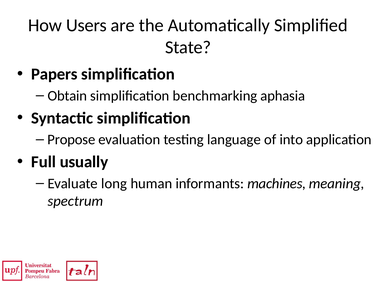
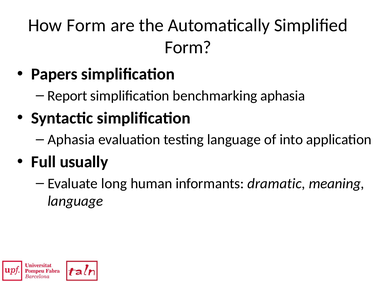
How Users: Users -> Form
State at (188, 47): State -> Form
Obtain: Obtain -> Report
Propose at (71, 140): Propose -> Aphasia
machines: machines -> dramatic
spectrum at (75, 201): spectrum -> language
